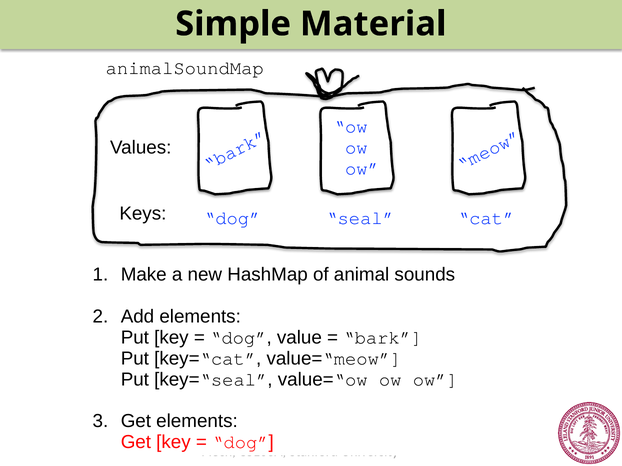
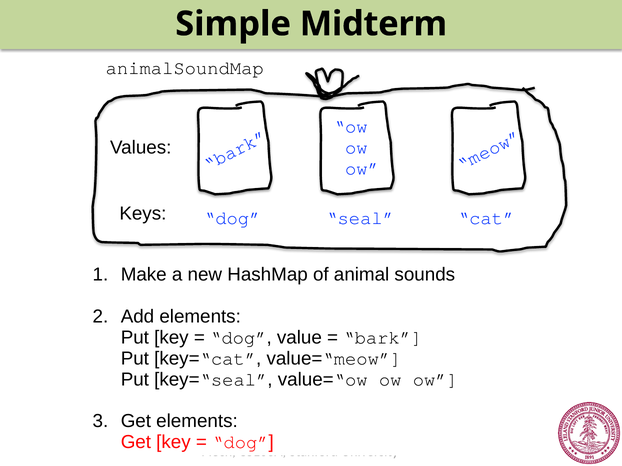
Material: Material -> Midterm
